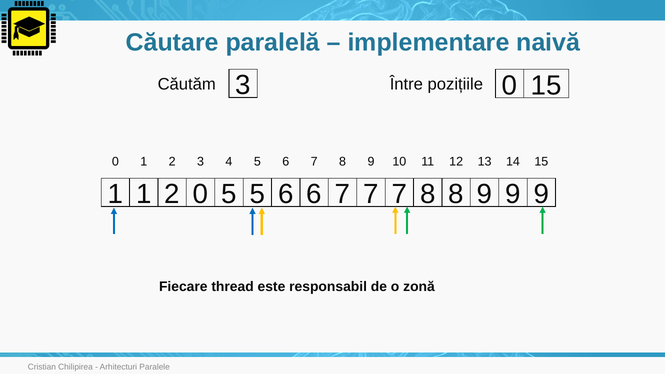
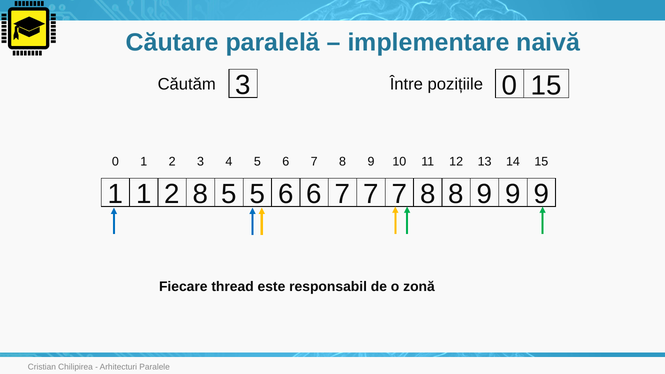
2 0: 0 -> 8
